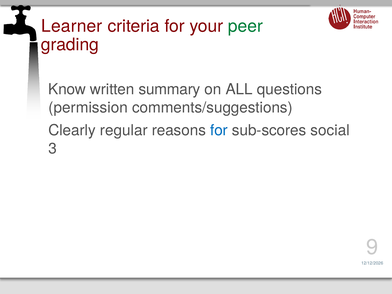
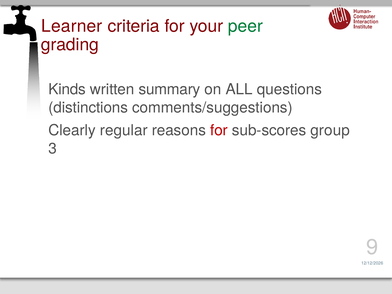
Know: Know -> Kinds
permission: permission -> distinctions
for at (219, 130) colour: blue -> red
social: social -> group
